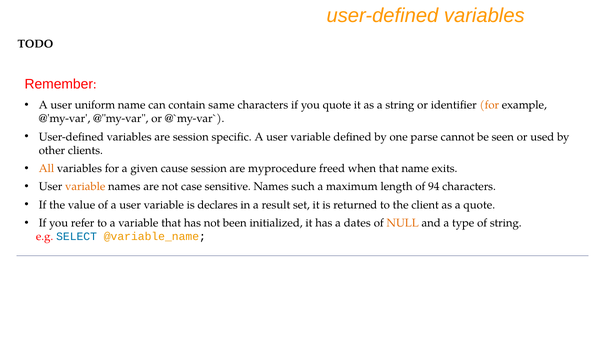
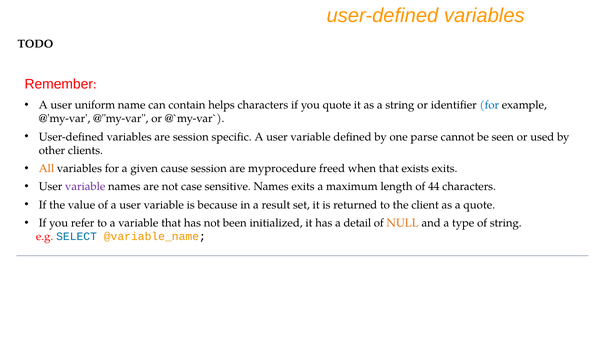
same: same -> helps
for at (489, 105) colour: orange -> blue
that name: name -> exists
variable at (85, 187) colour: orange -> purple
Names such: such -> exits
94: 94 -> 44
declares: declares -> because
dates: dates -> detail
